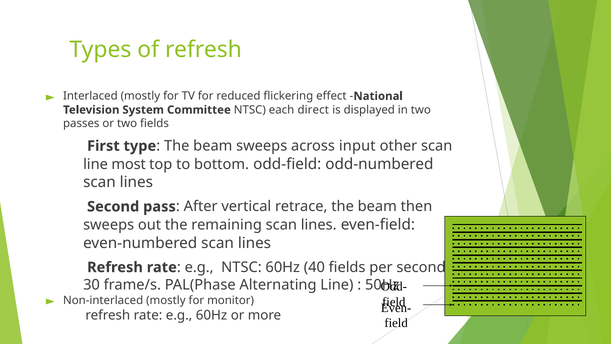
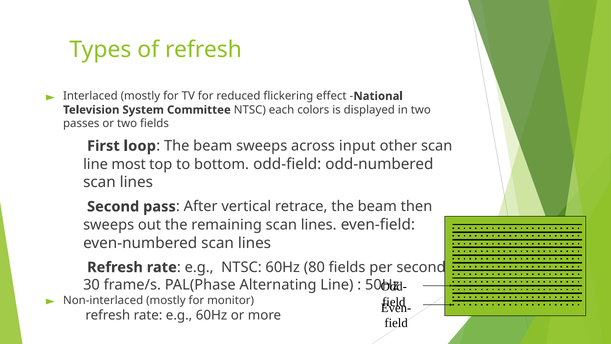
direct: direct -> colors
type: type -> loop
40: 40 -> 80
